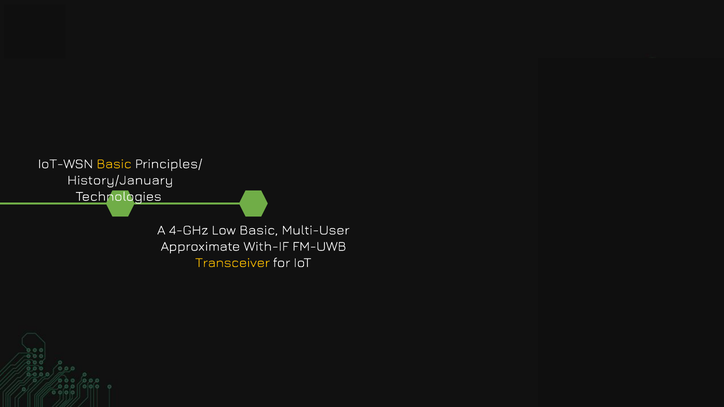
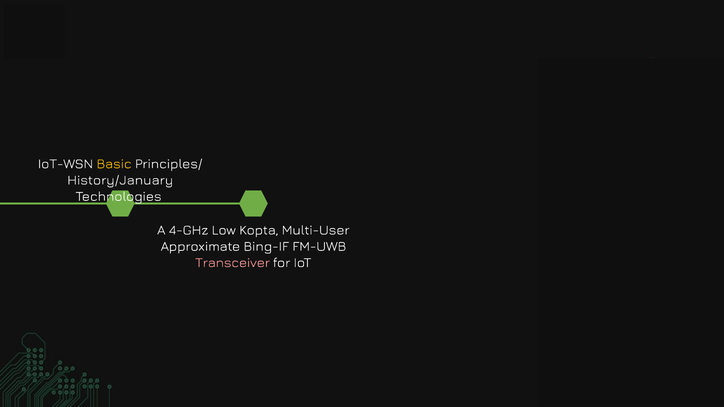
Low Basic: Basic -> Kopta
With-IF: With-IF -> Bing-IF
Transceiver colour: yellow -> pink
